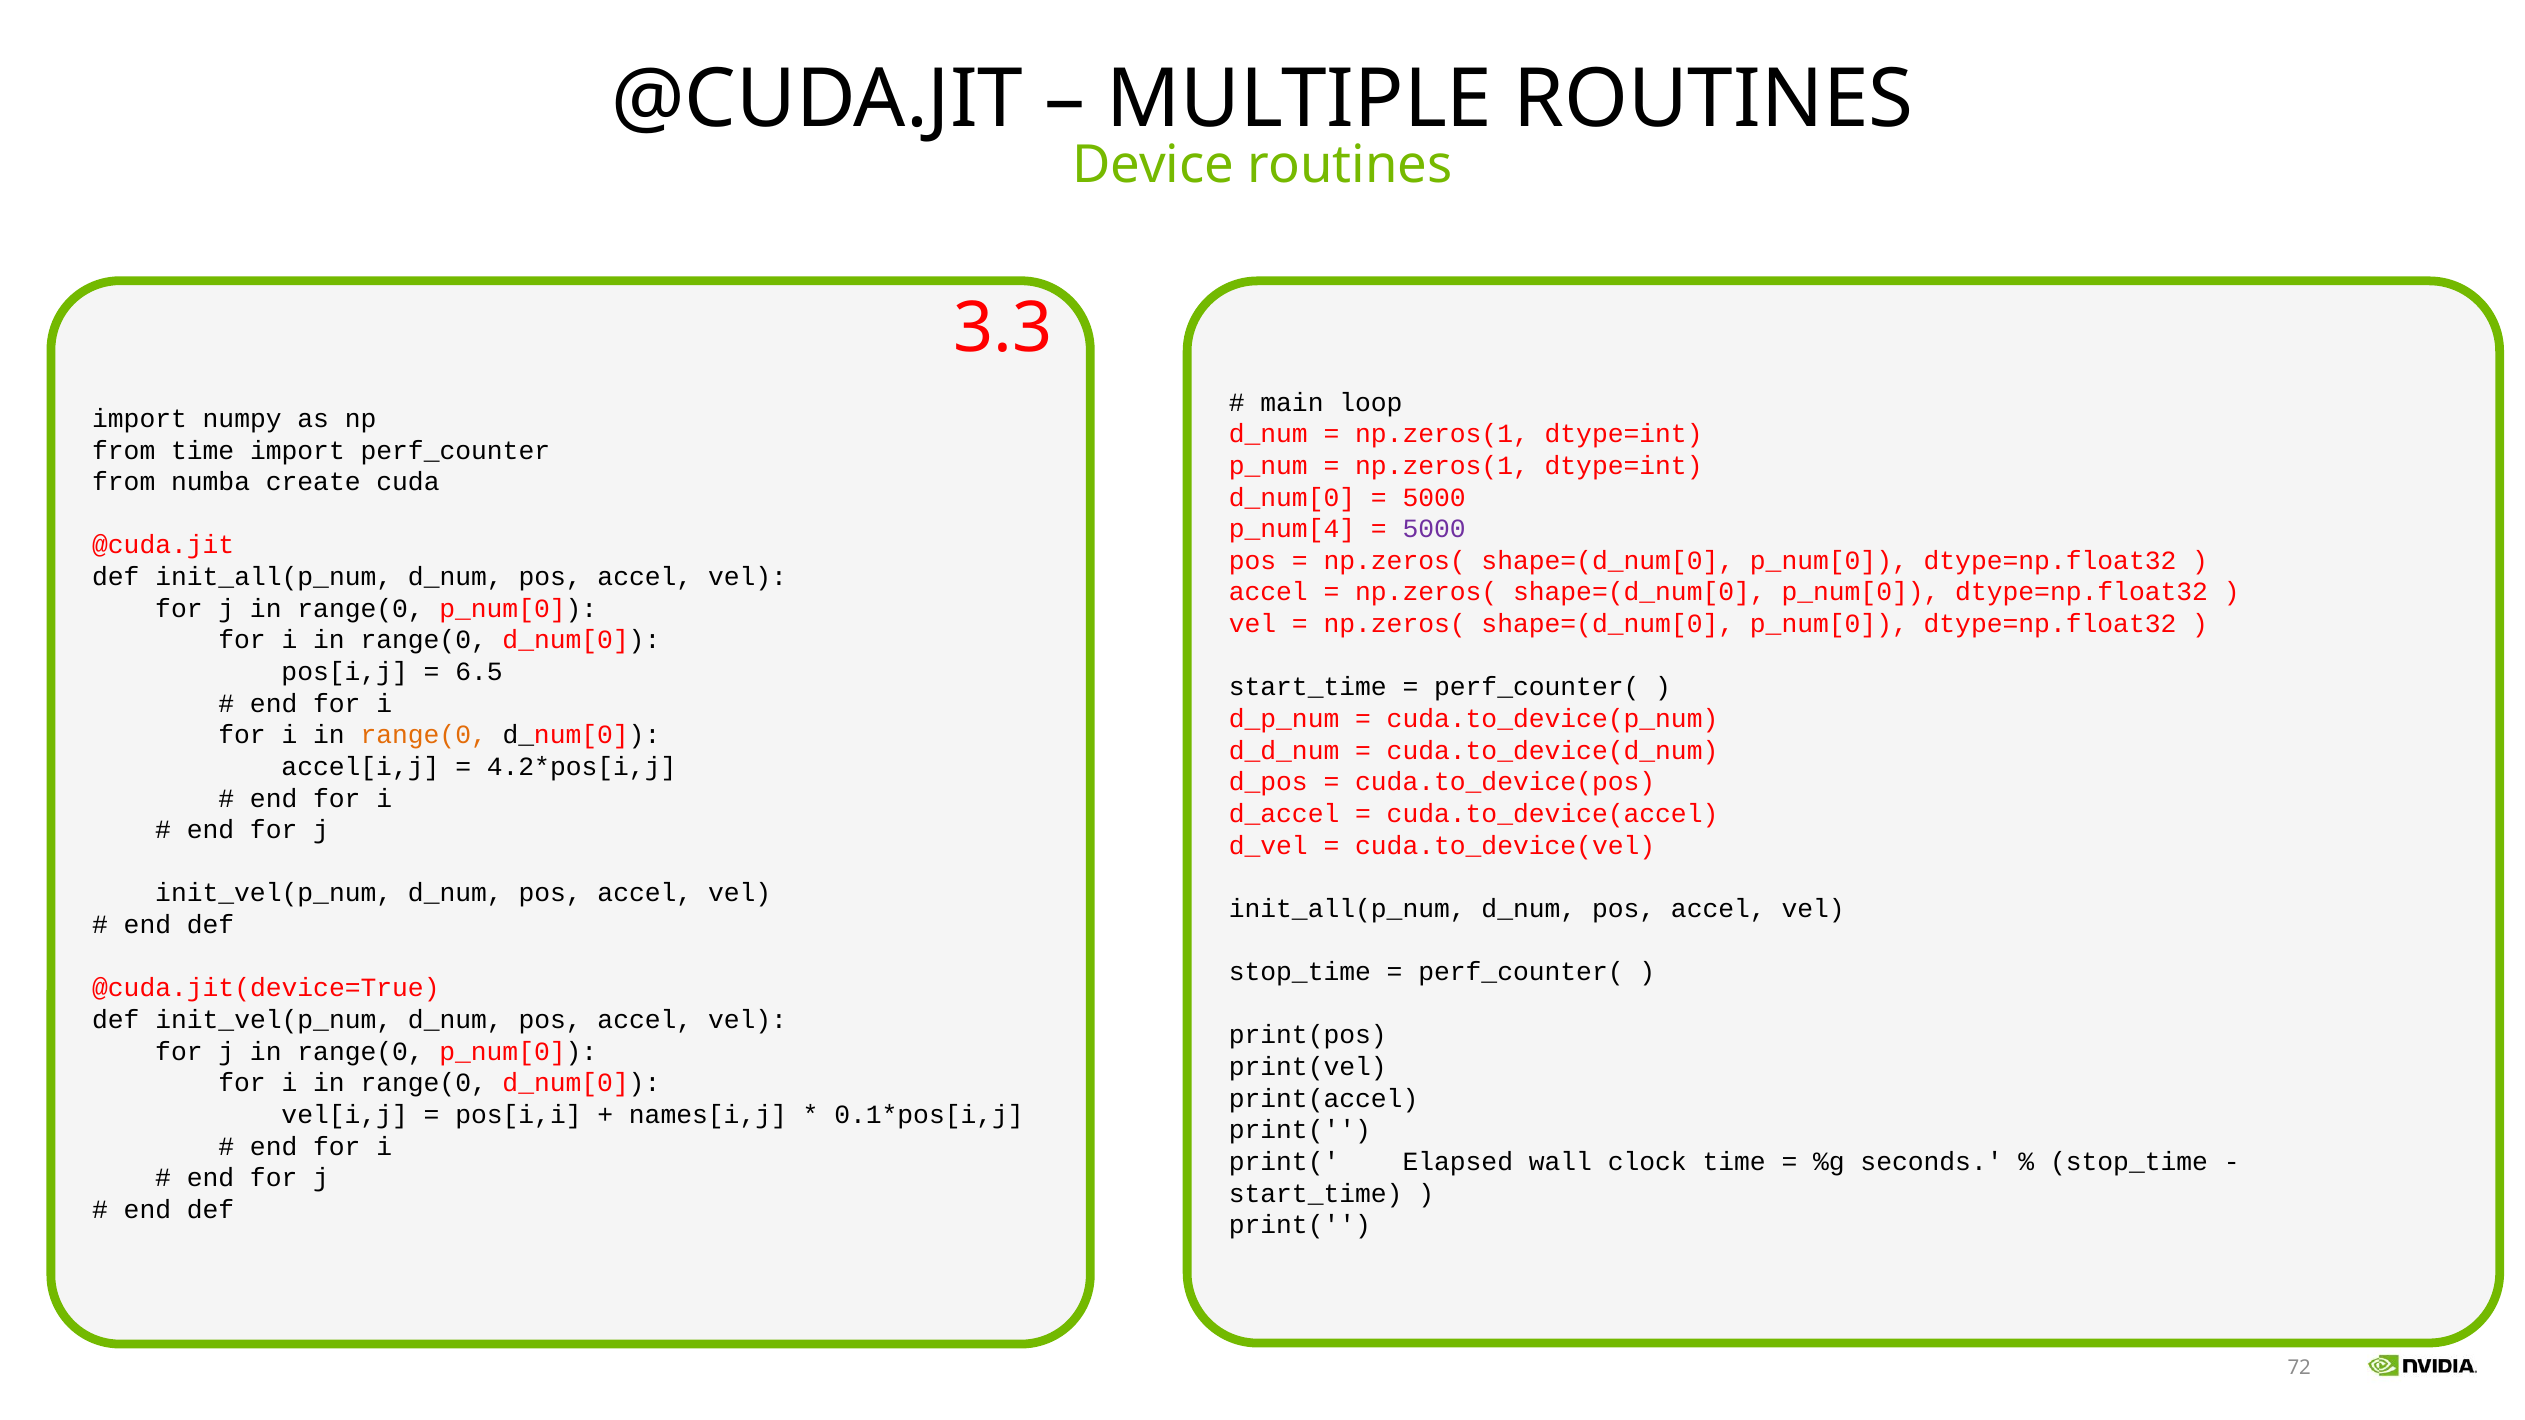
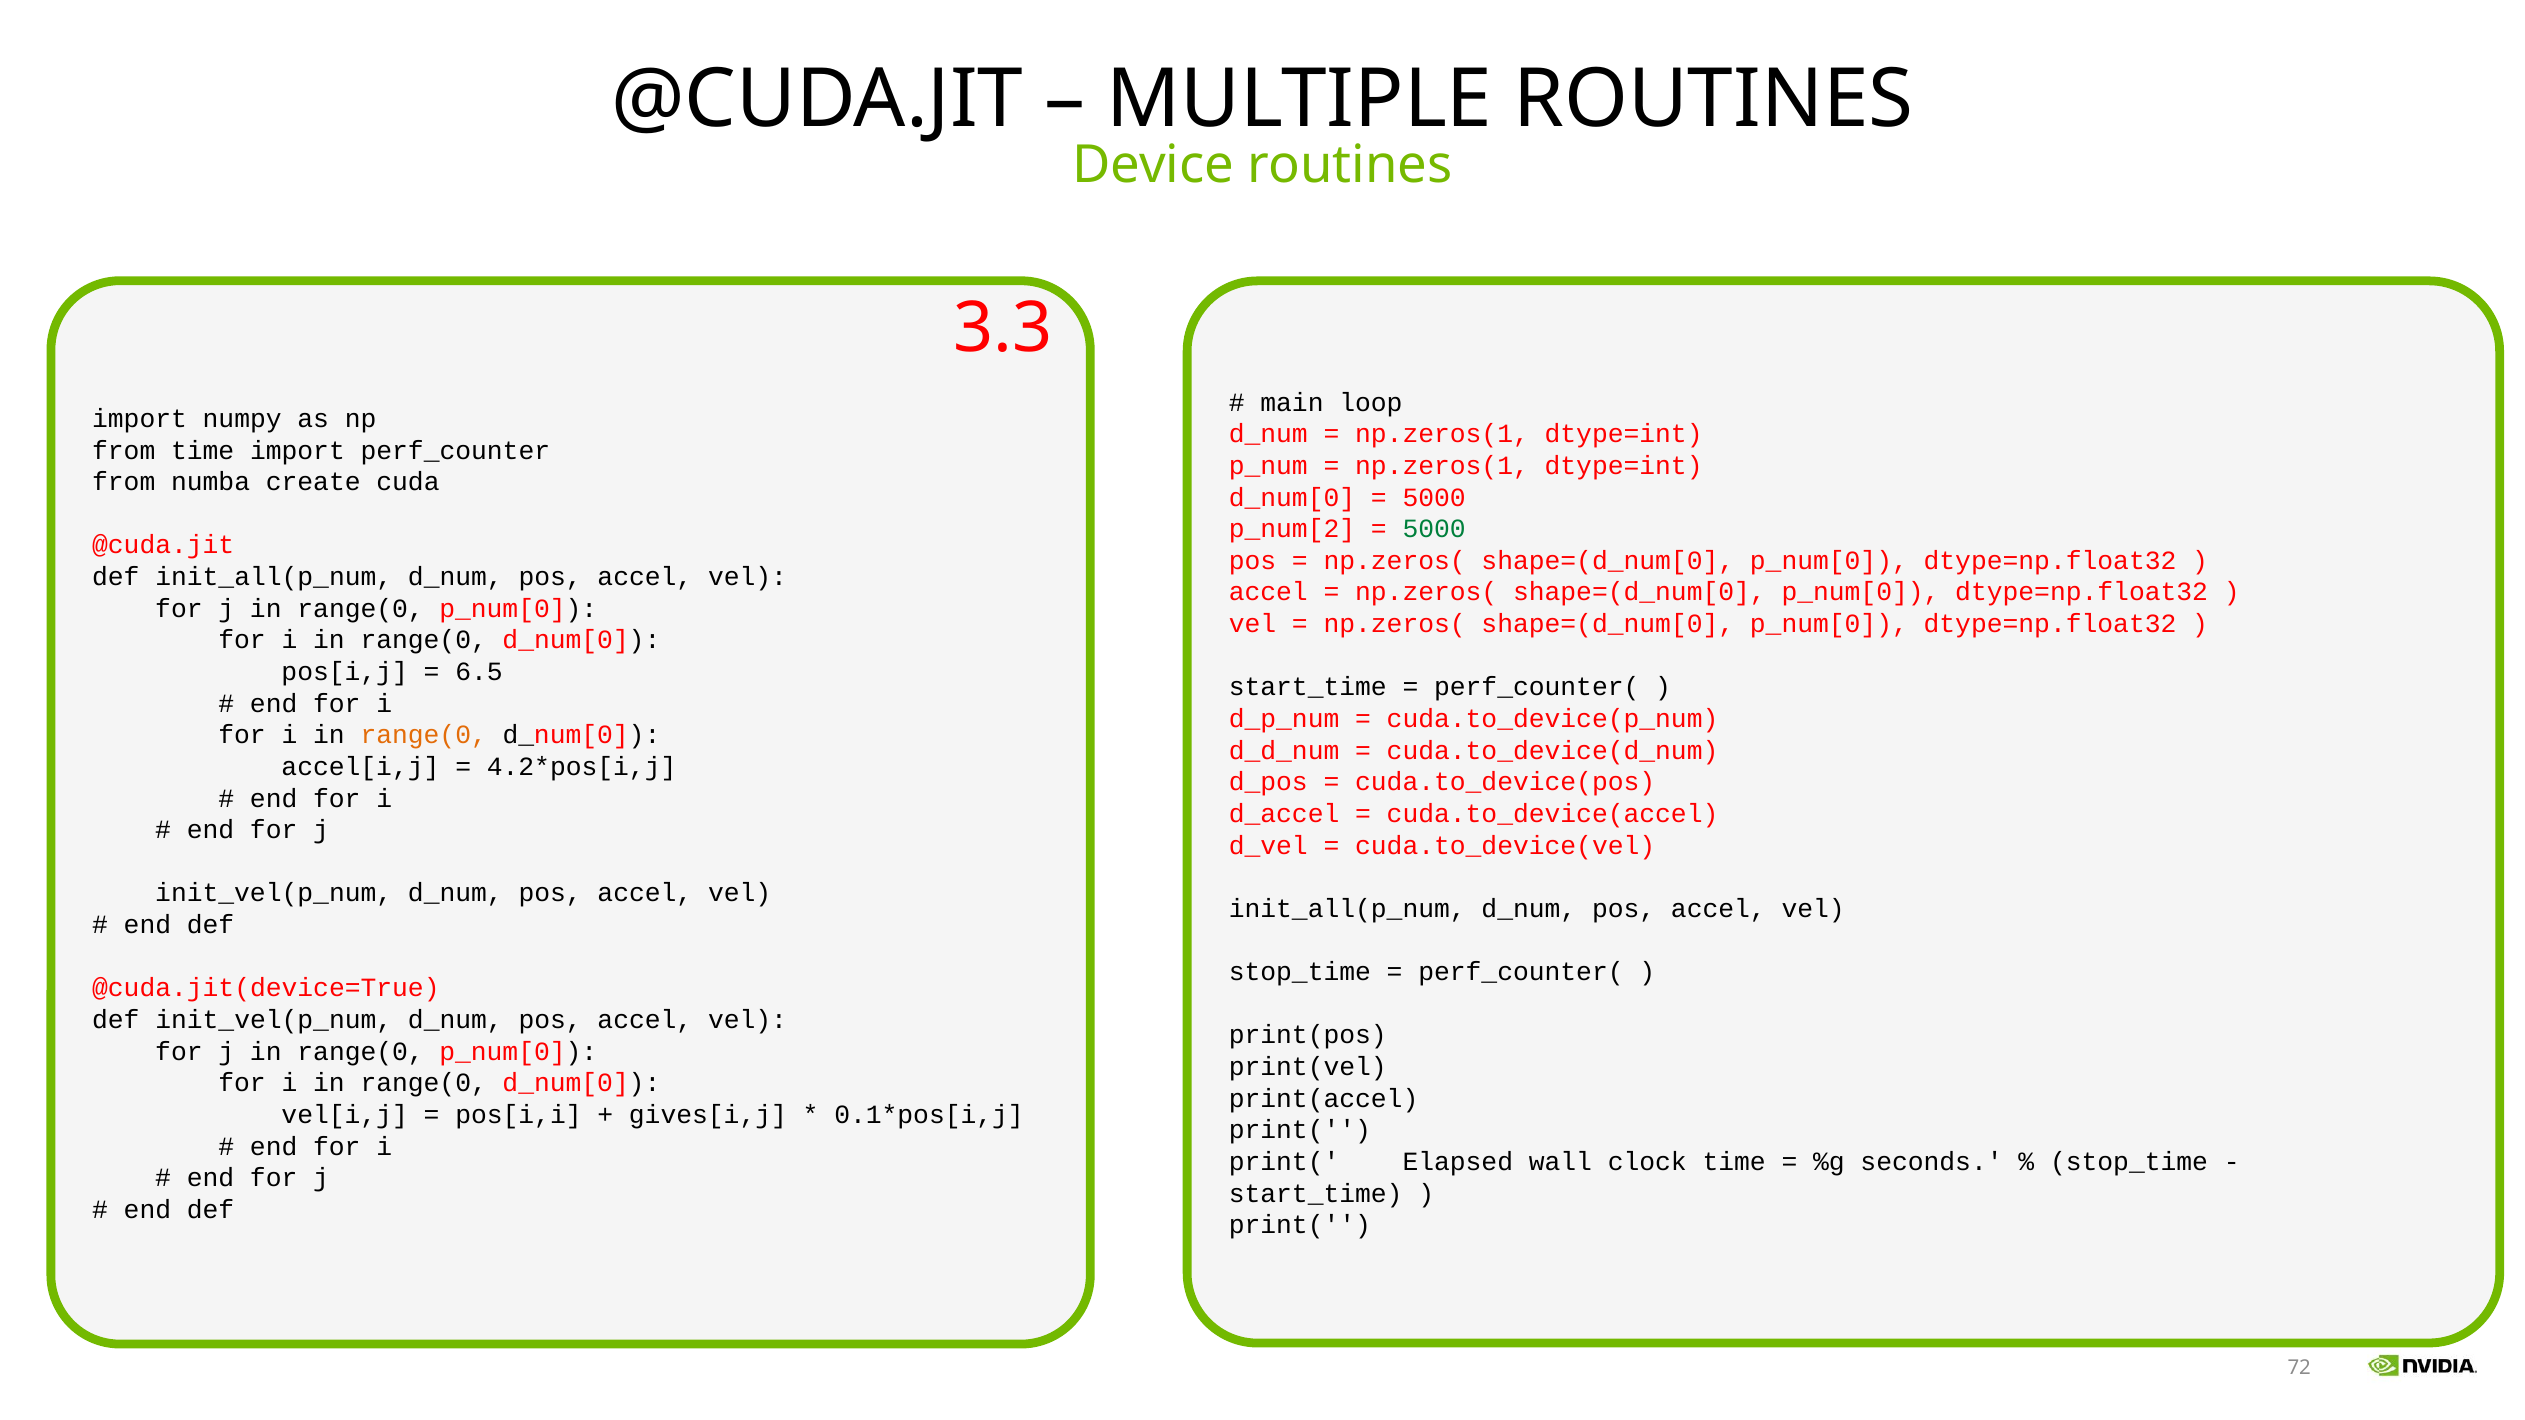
p_num[4: p_num[4 -> p_num[2
5000 at (1434, 529) colour: purple -> green
names[i,j: names[i,j -> gives[i,j
